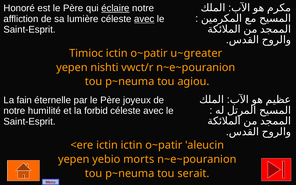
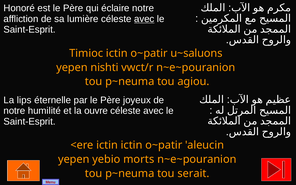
éclaire underline: present -> none
u~greater: u~greater -> u~saluons
fain: fain -> lips
forbid: forbid -> ouvre
